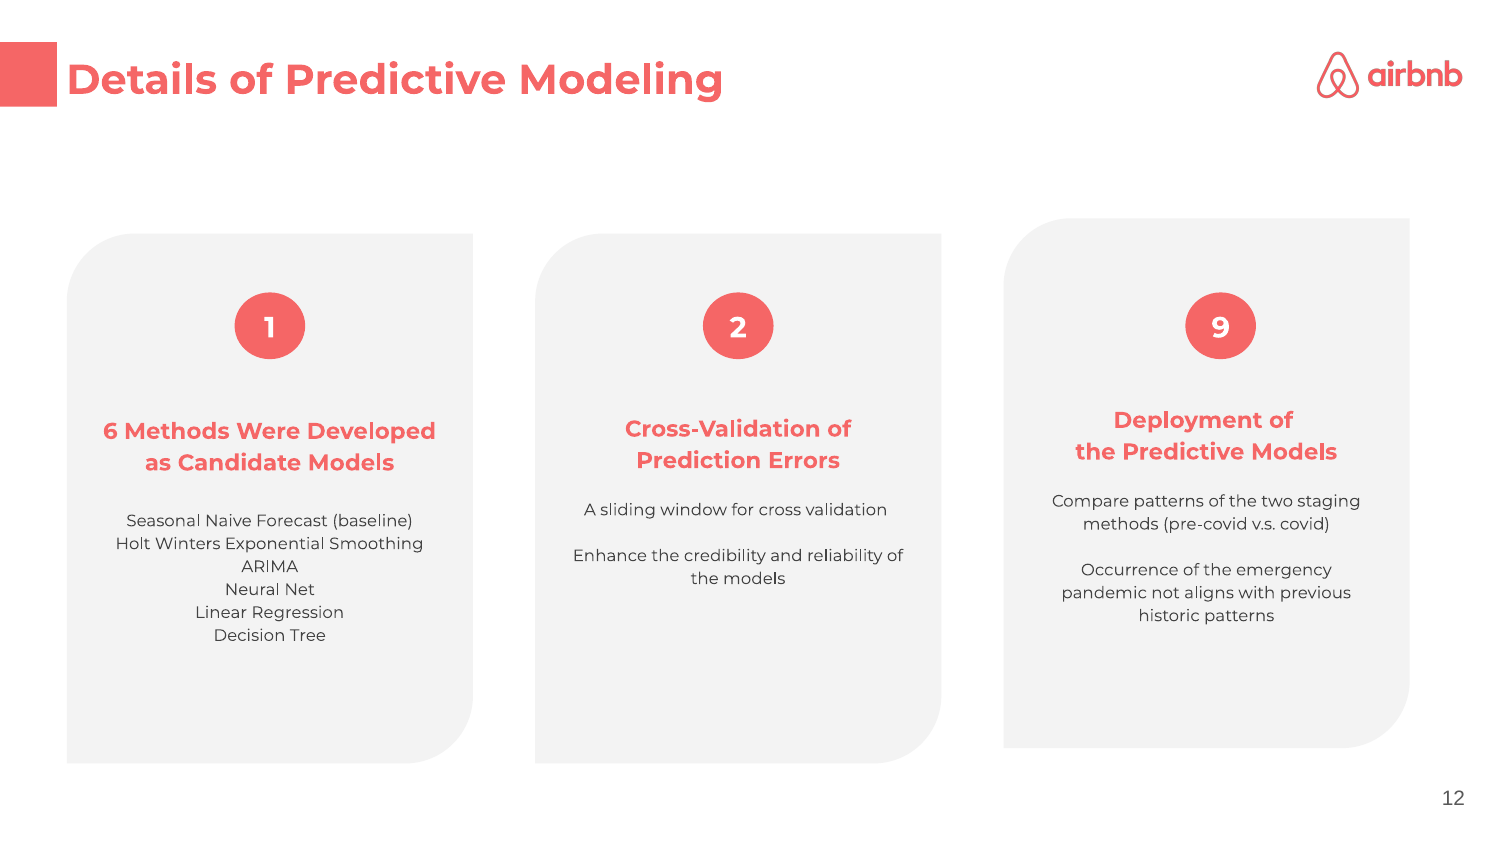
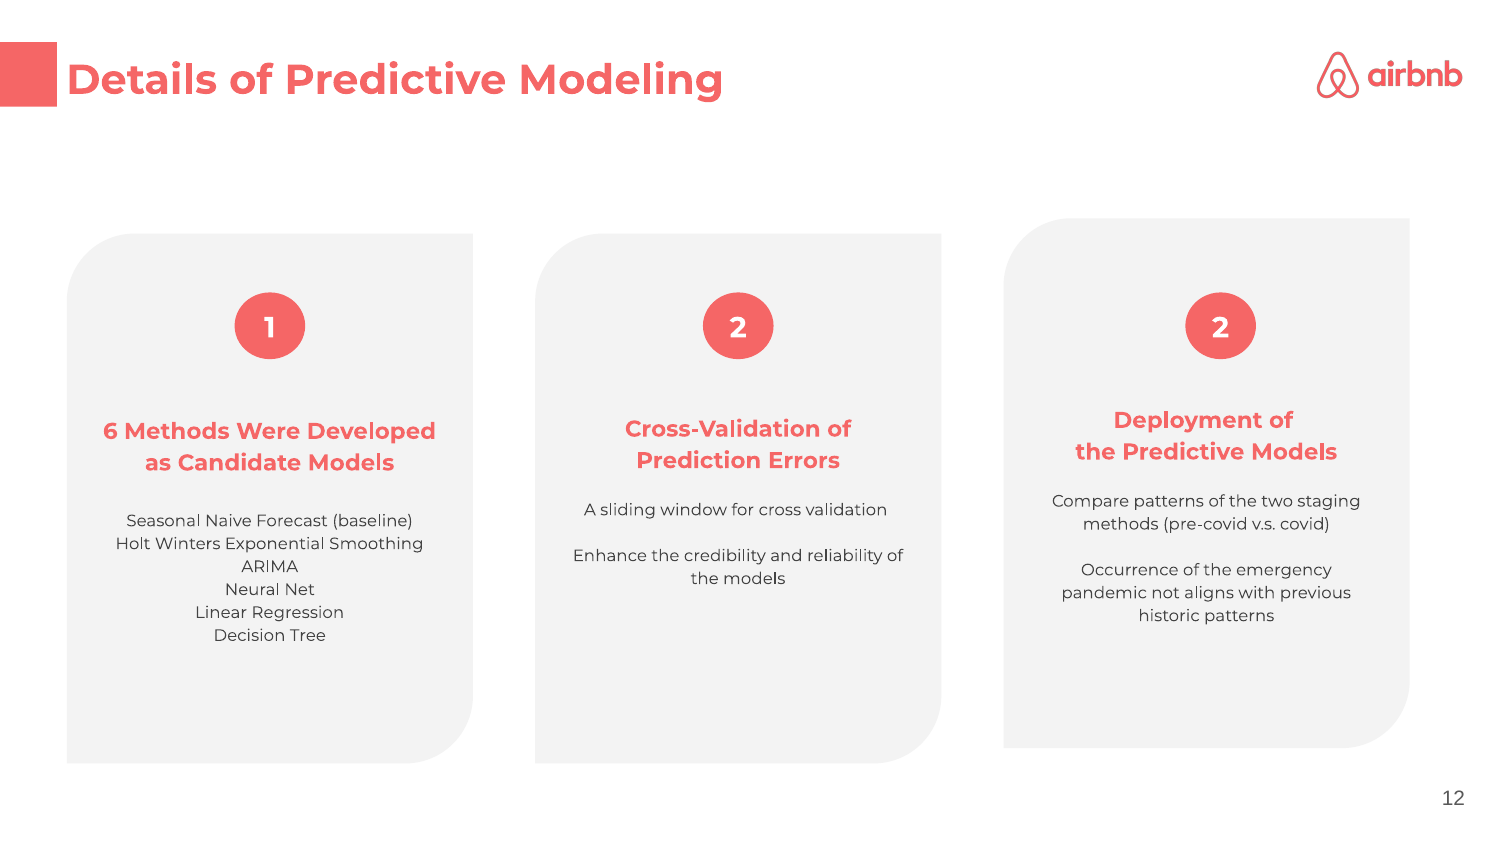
2 9: 9 -> 2
